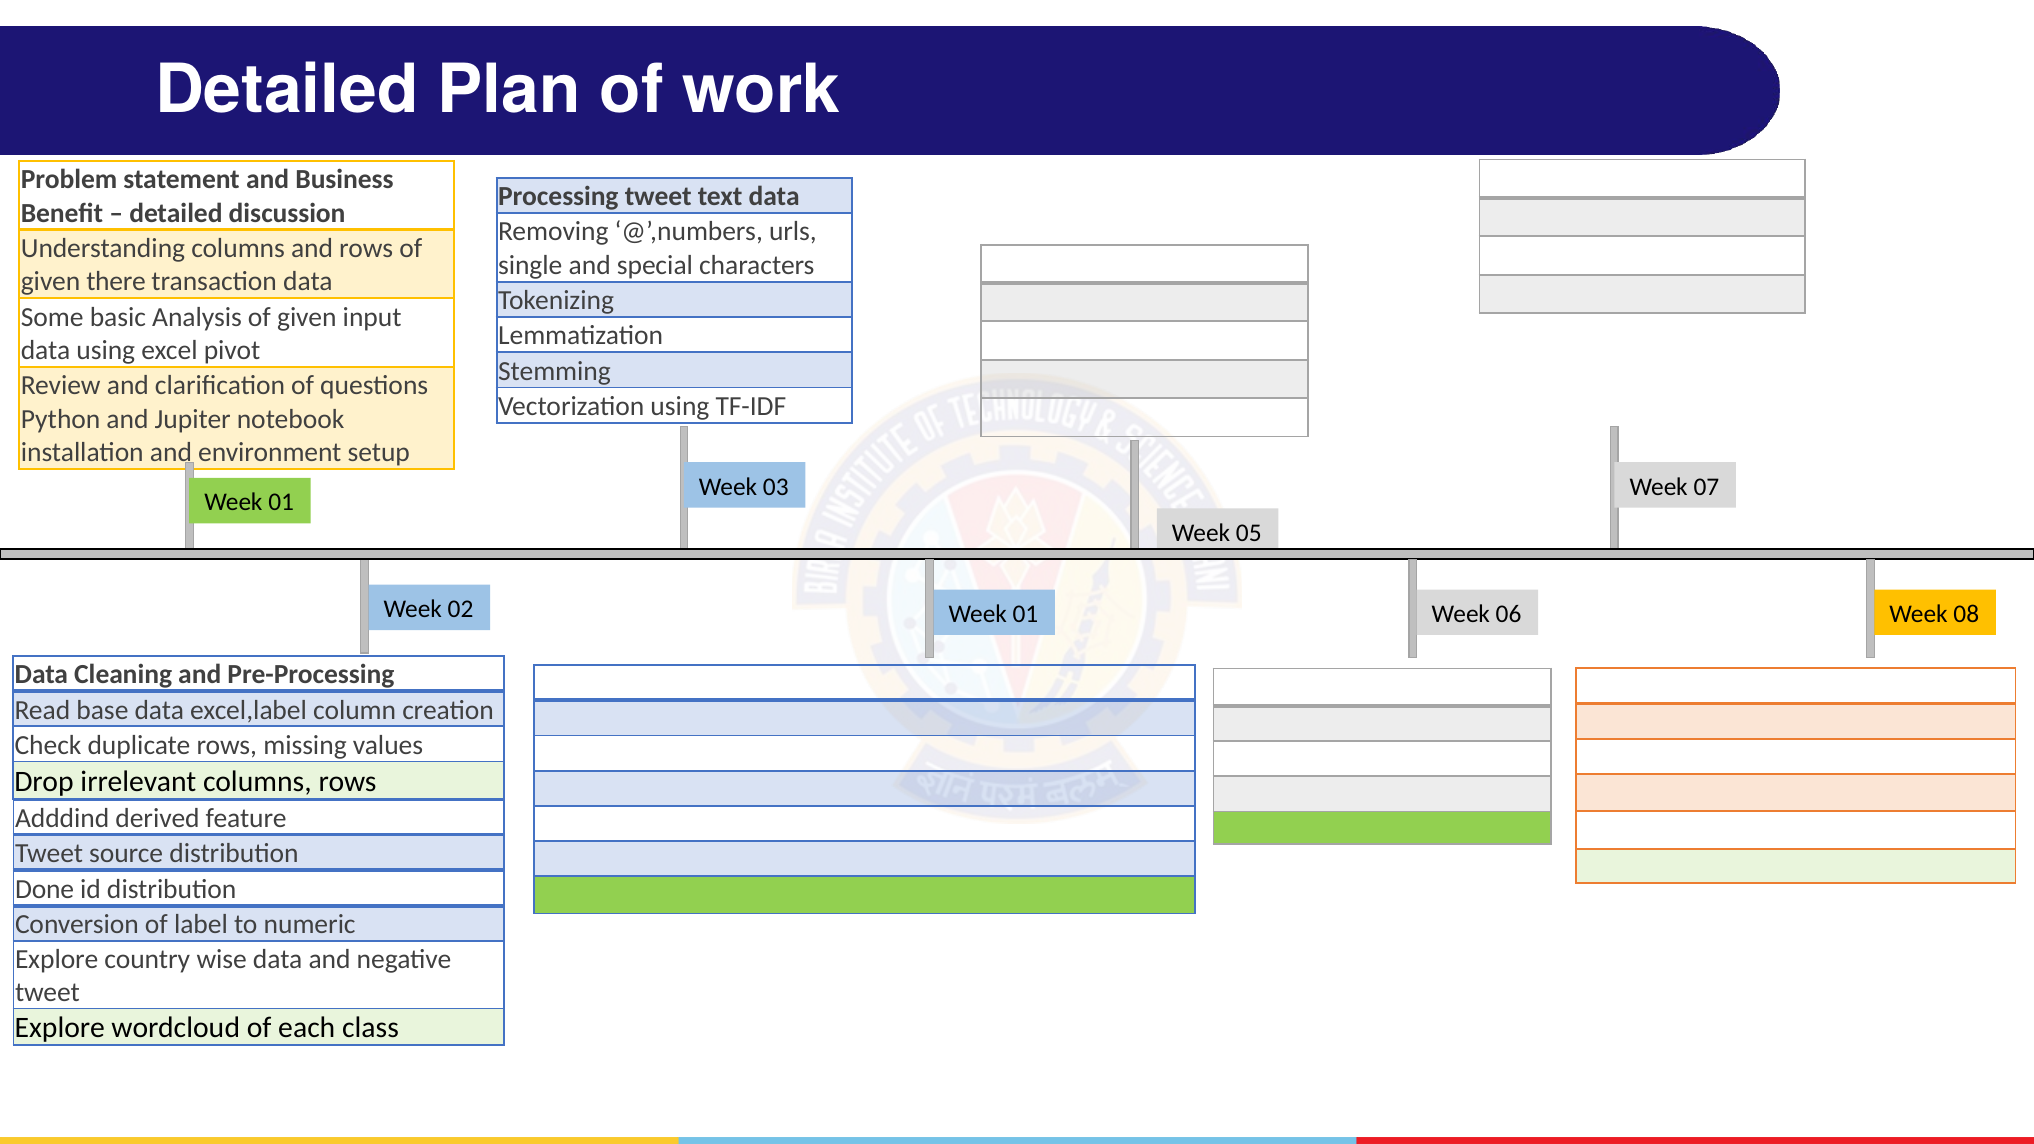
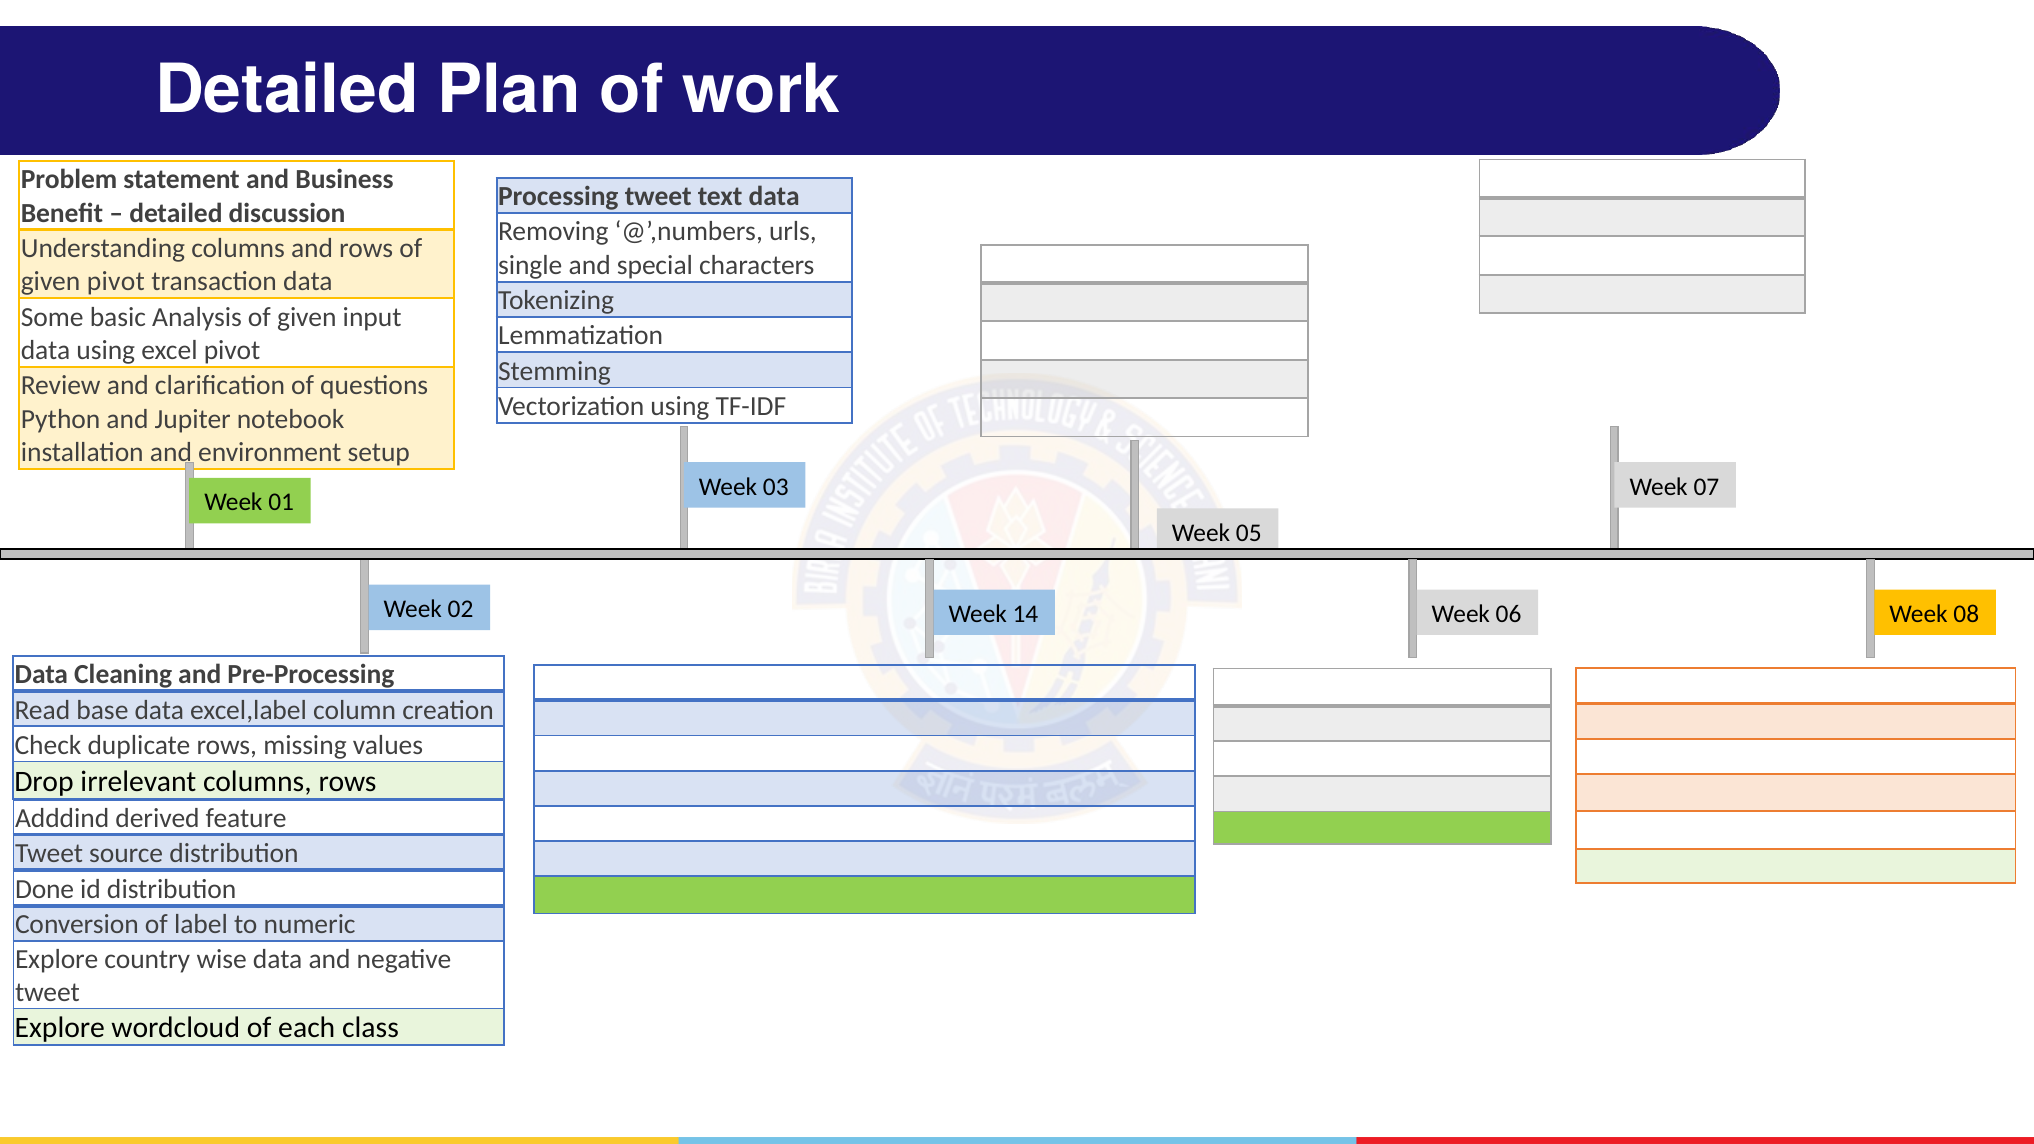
given there: there -> pivot
02 Week 01: 01 -> 14
